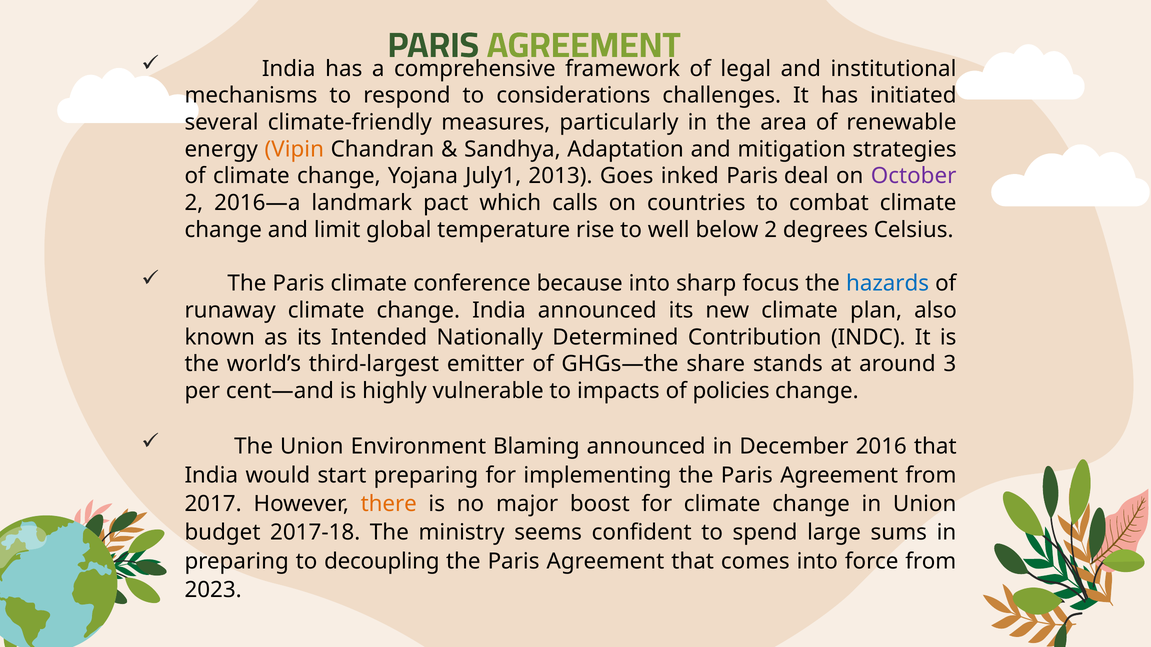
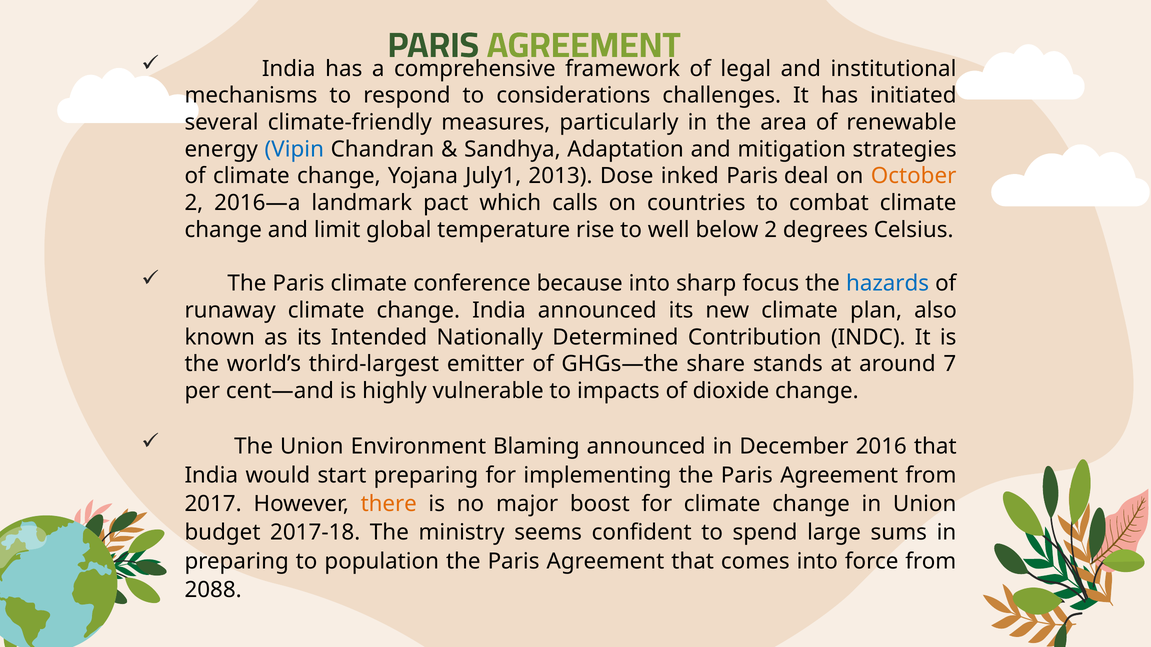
Vipin colour: orange -> blue
Goes: Goes -> Dose
October colour: purple -> orange
3: 3 -> 7
policies: policies -> dioxide
decoupling: decoupling -> population
2023: 2023 -> 2088
